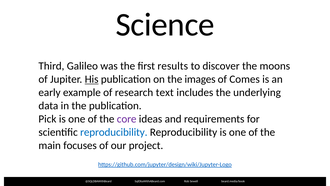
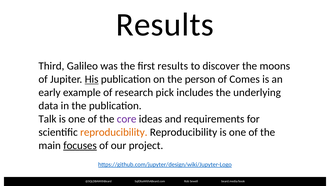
Science at (165, 25): Science -> Results
images: images -> person
text: text -> pick
Pick: Pick -> Talk
reproducibility at (114, 132) colour: blue -> orange
focuses underline: none -> present
